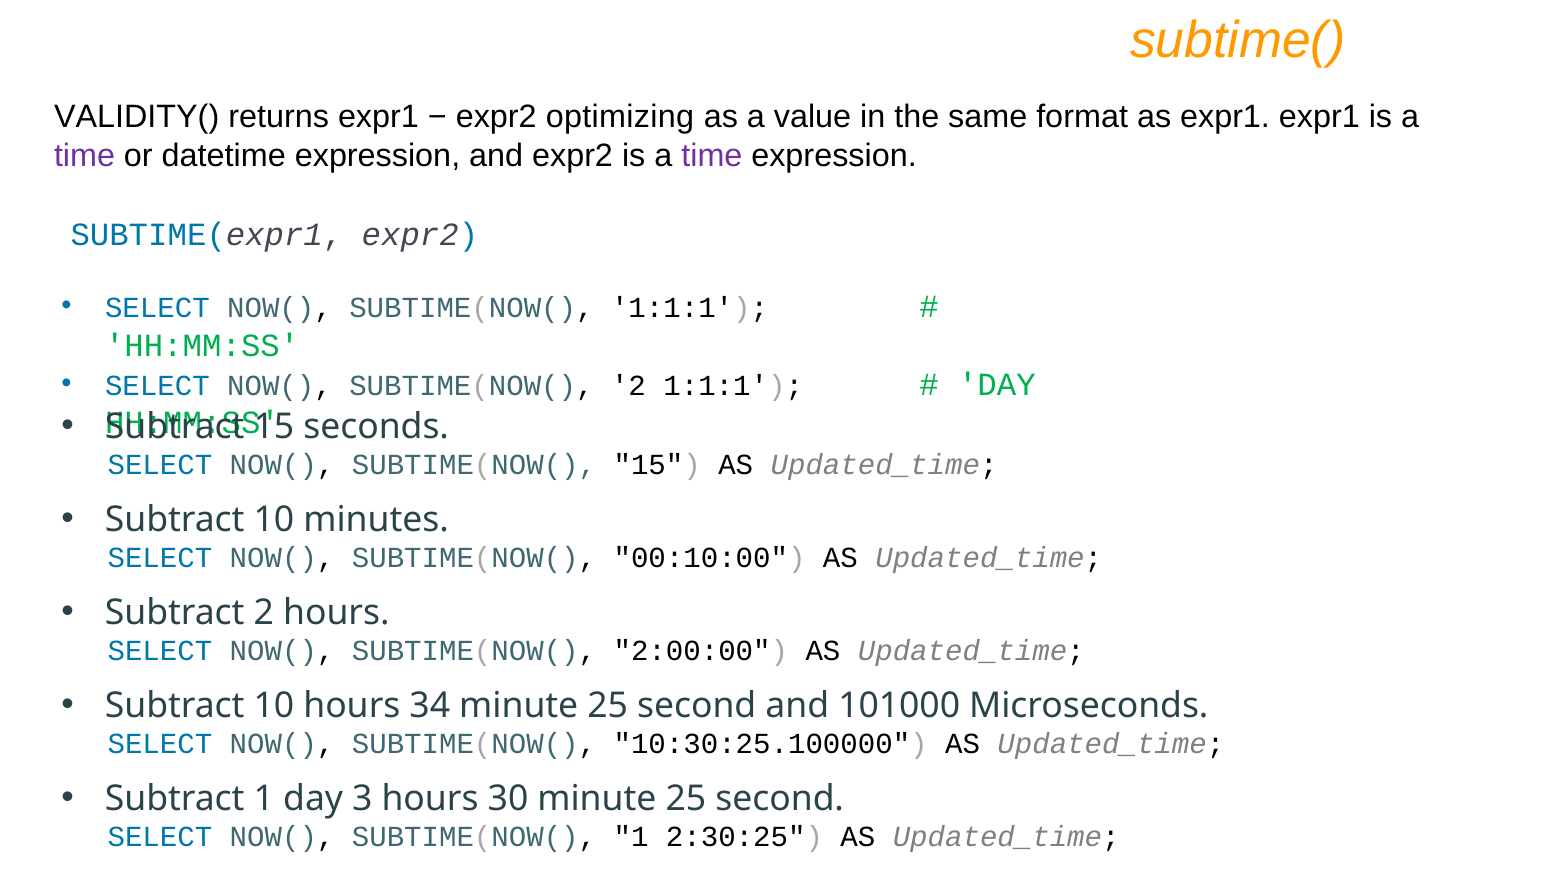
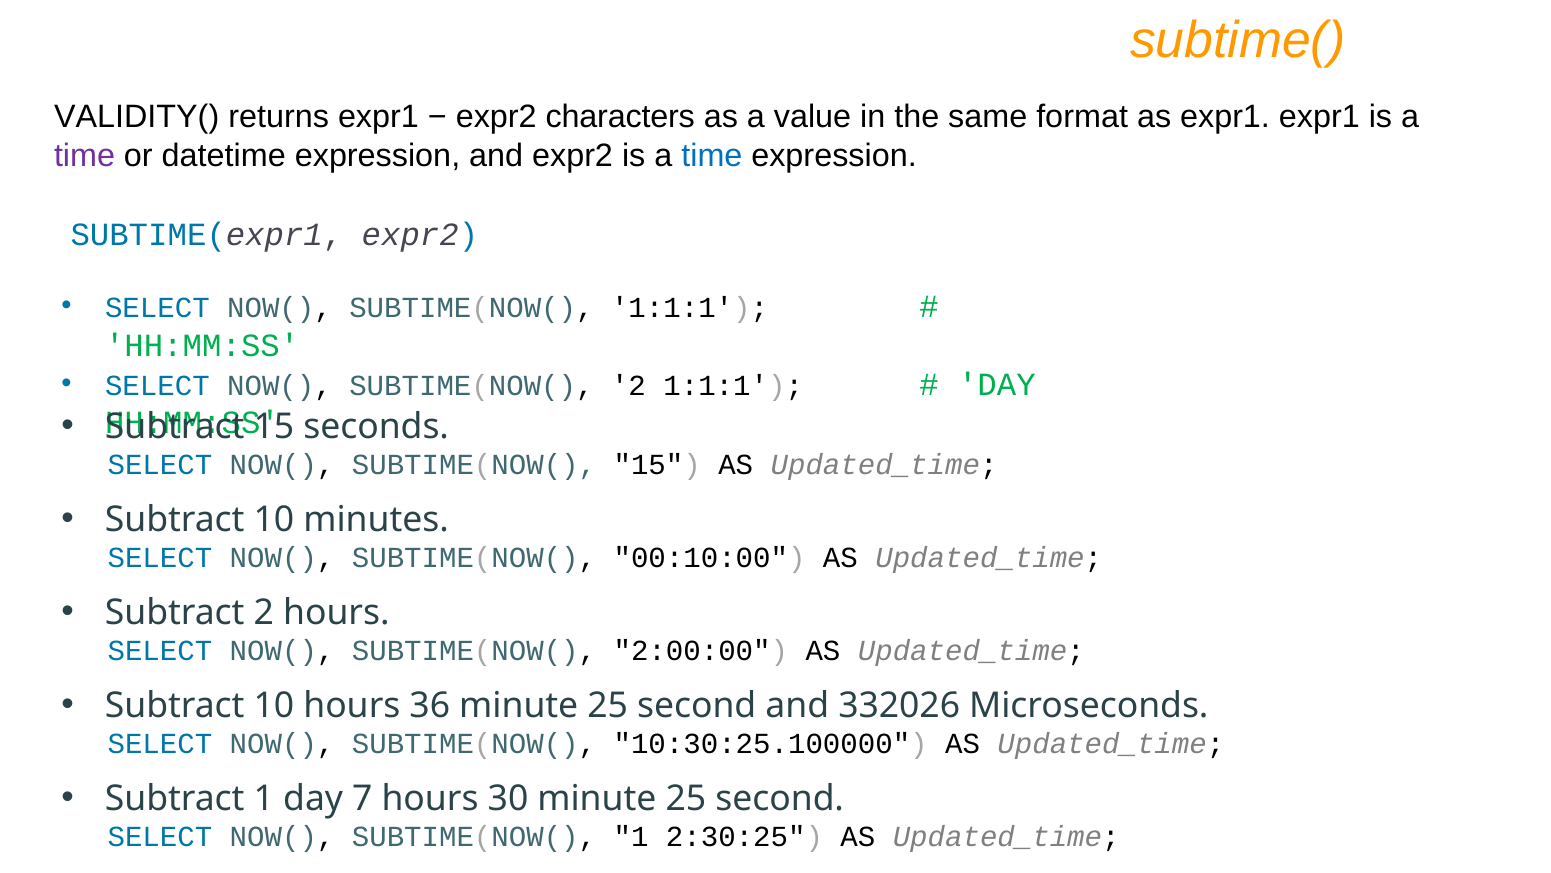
optimizing: optimizing -> characters
time at (712, 155) colour: purple -> blue
34: 34 -> 36
101000: 101000 -> 332026
3: 3 -> 7
